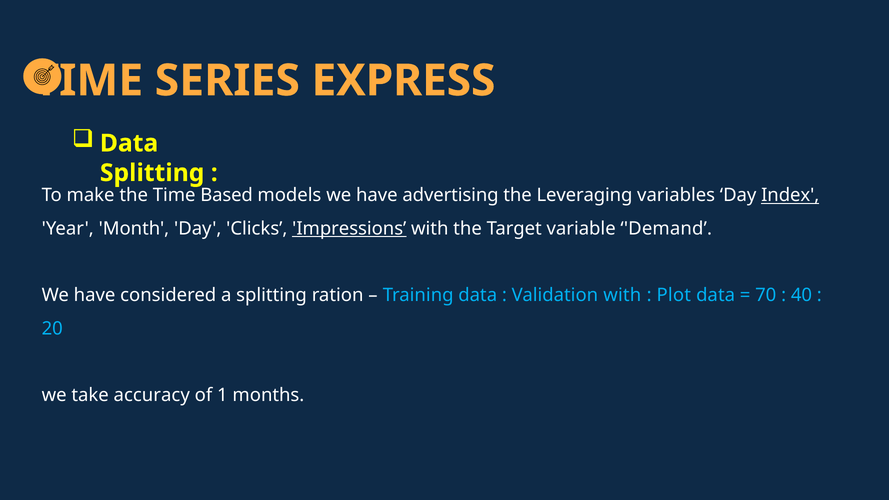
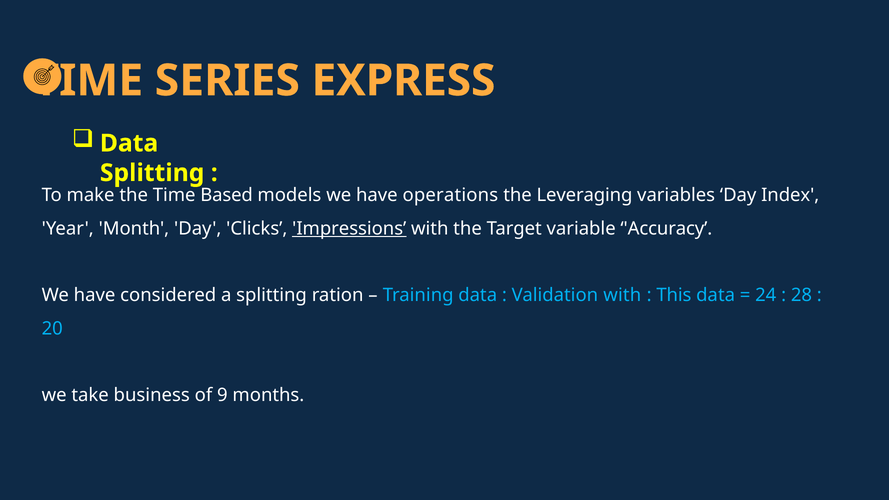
advertising: advertising -> operations
Index underline: present -> none
Demand: Demand -> Accuracy
Plot: Plot -> This
70: 70 -> 24
40: 40 -> 28
accuracy: accuracy -> business
1: 1 -> 9
